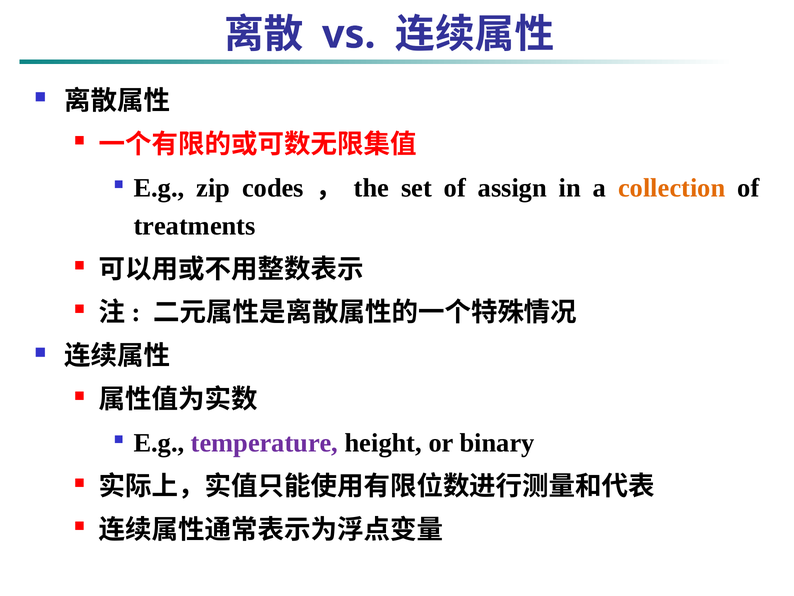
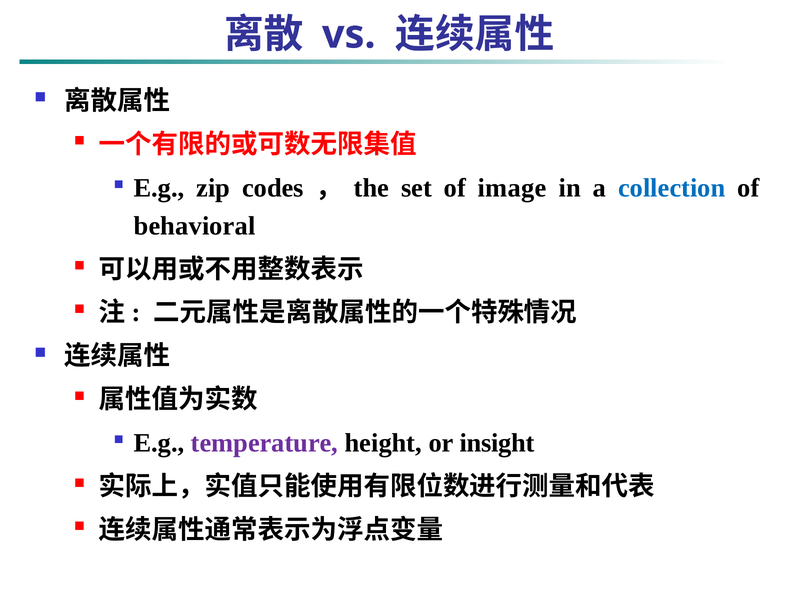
assign: assign -> image
collection colour: orange -> blue
treatments: treatments -> behavioral
binary: binary -> insight
